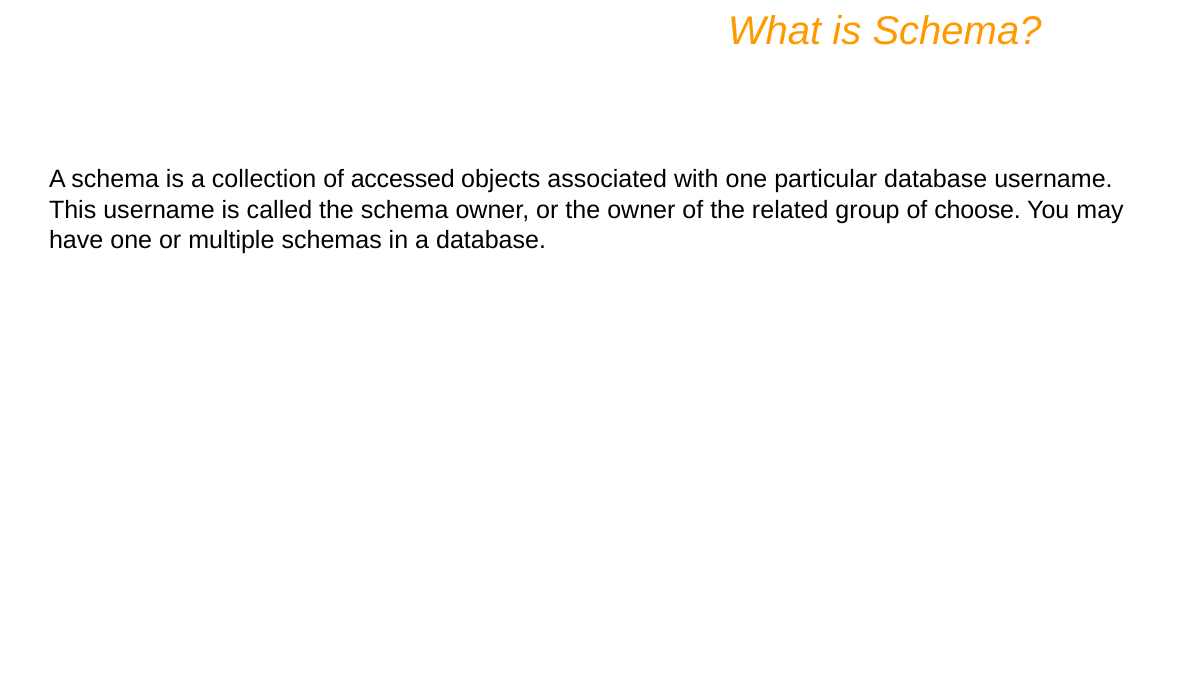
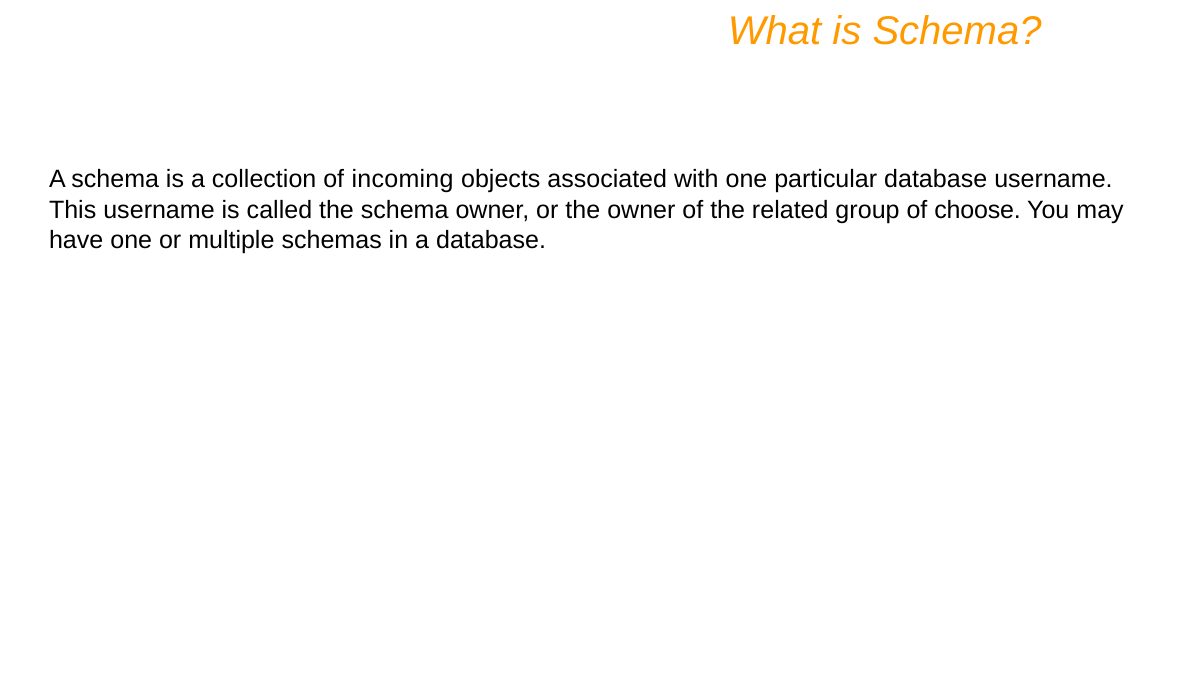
accessed: accessed -> incoming
